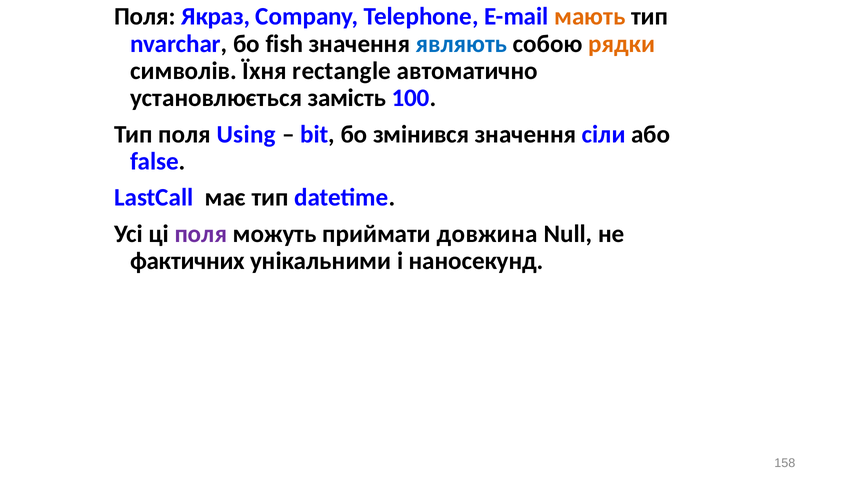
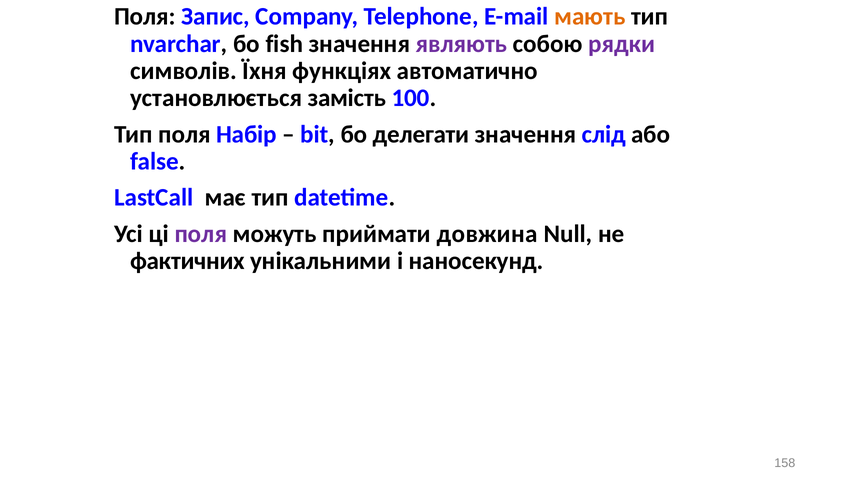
Якраз: Якраз -> Запис
являють colour: blue -> purple
рядки colour: orange -> purple
rectangle: rectangle -> функціях
Using: Using -> Набір
змінився: змінився -> делегати
сiли: сiли -> слід
